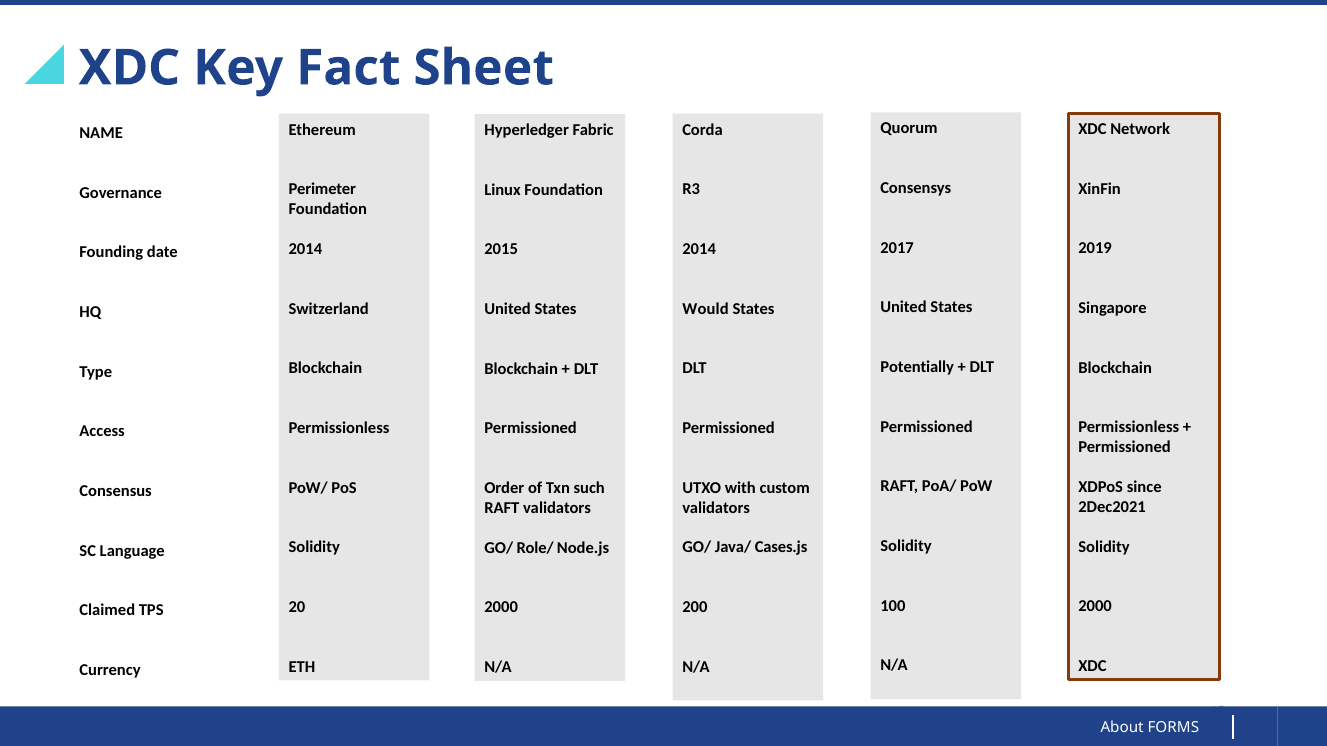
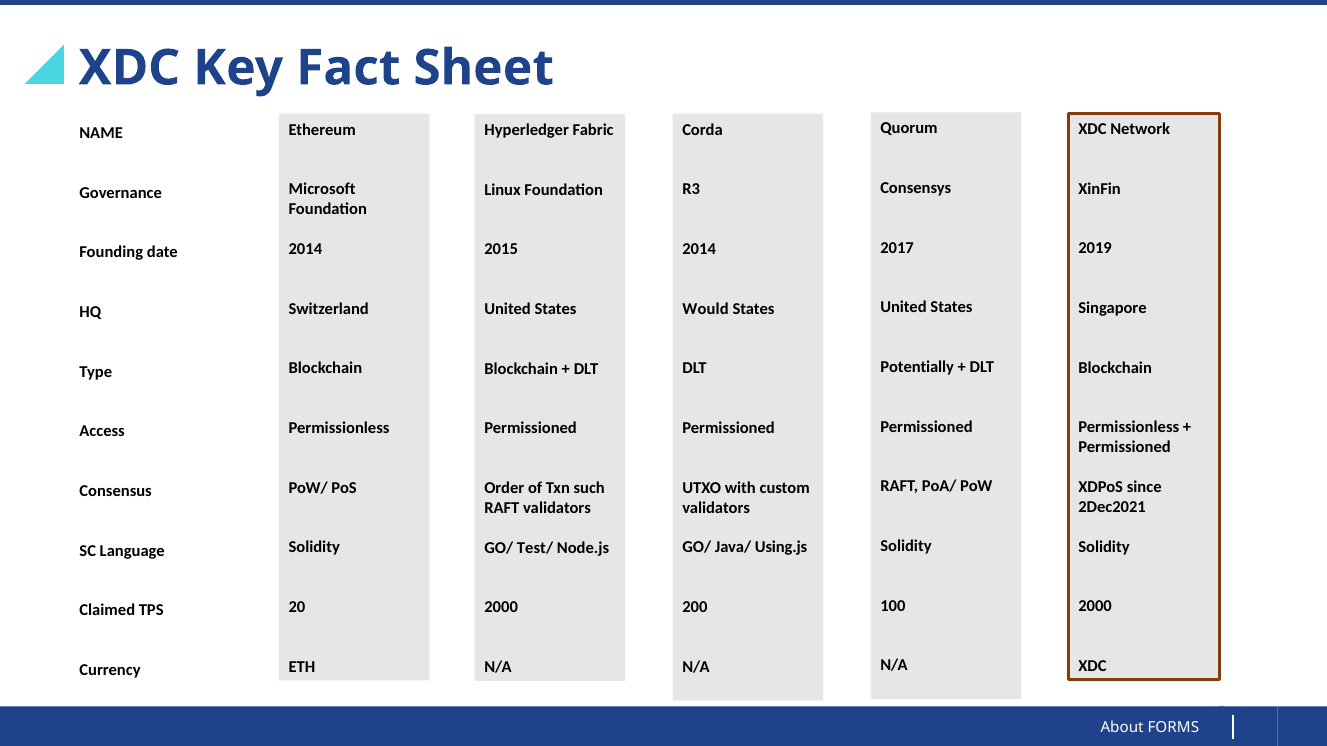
Perimeter: Perimeter -> Microsoft
Cases.js: Cases.js -> Using.js
Role/: Role/ -> Test/
